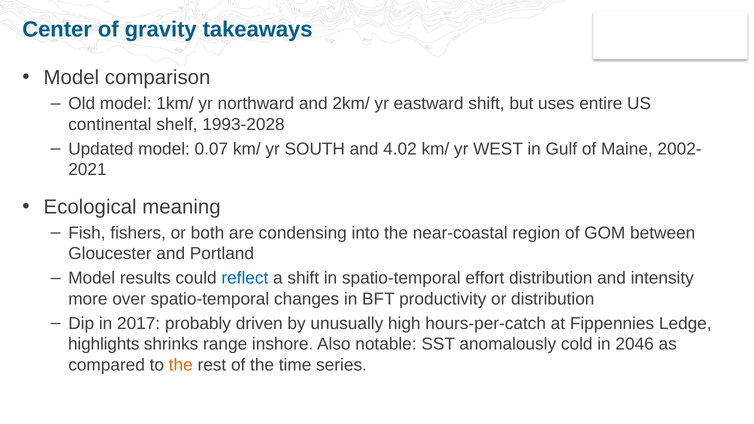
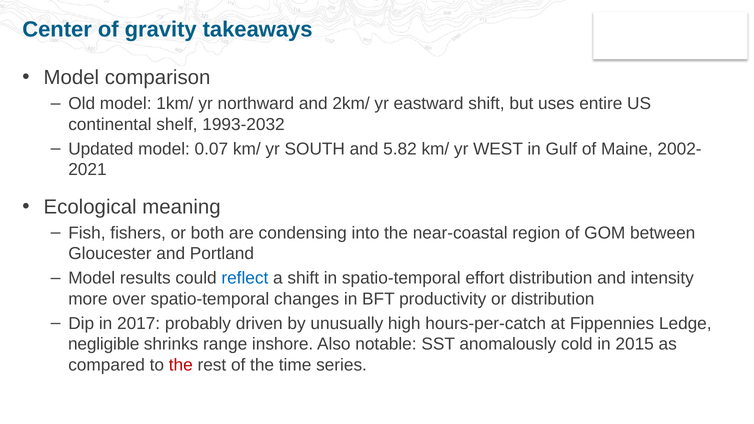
1993-2028: 1993-2028 -> 1993-2032
4.02: 4.02 -> 5.82
highlights: highlights -> negligible
2046: 2046 -> 2015
the at (181, 365) colour: orange -> red
